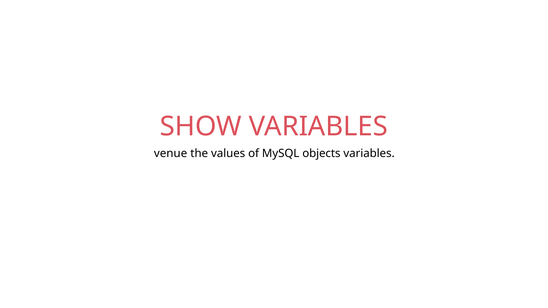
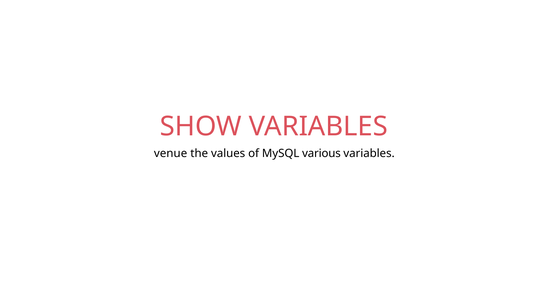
objects: objects -> various
